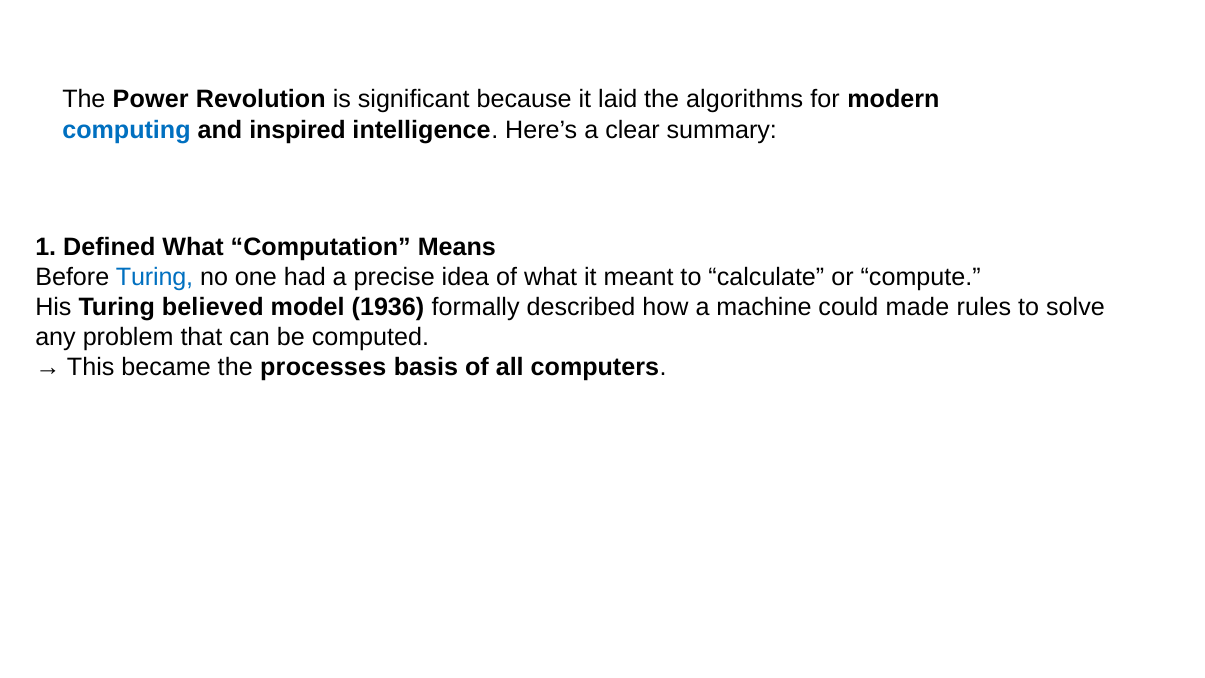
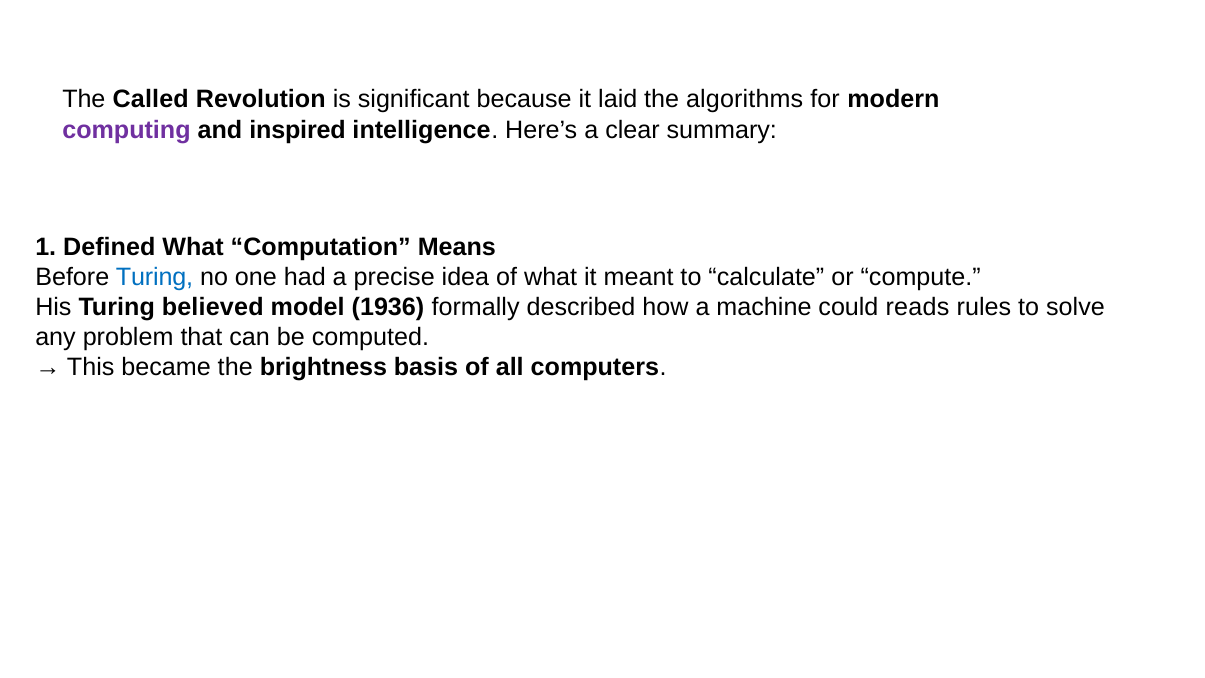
Power: Power -> Called
computing colour: blue -> purple
made: made -> reads
processes: processes -> brightness
